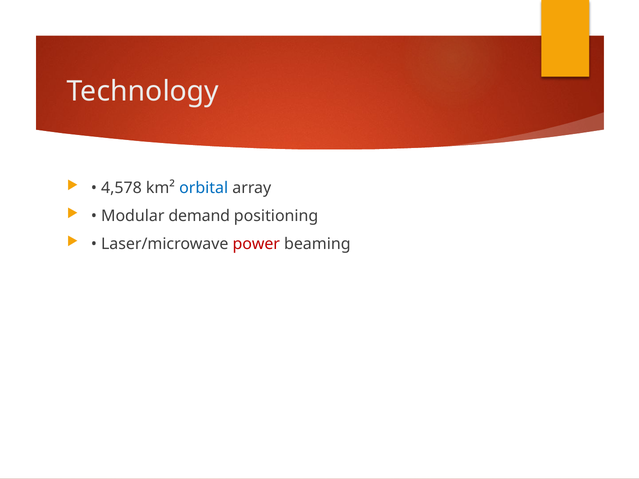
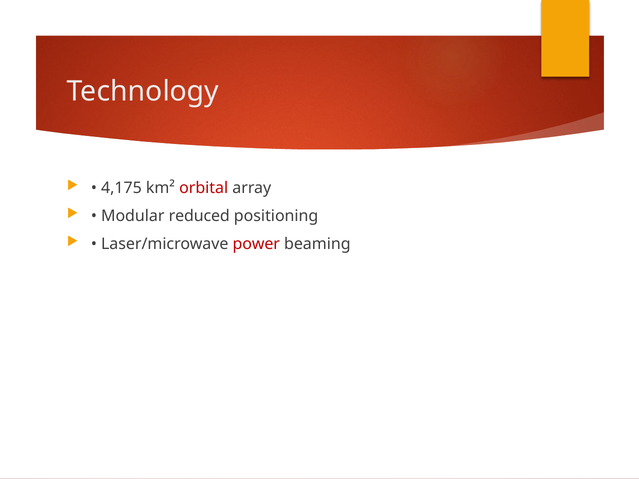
4,578: 4,578 -> 4,175
orbital colour: blue -> red
demand: demand -> reduced
